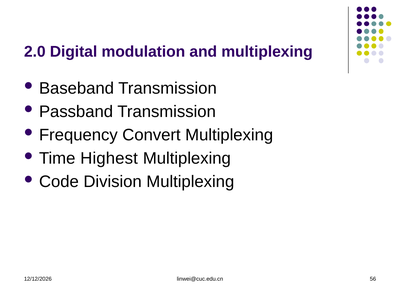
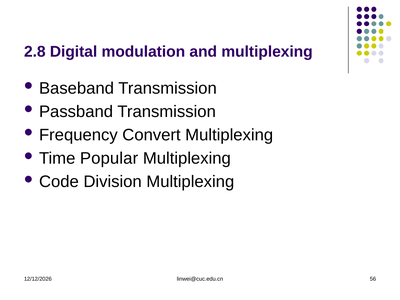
2.0: 2.0 -> 2.8
Highest: Highest -> Popular
